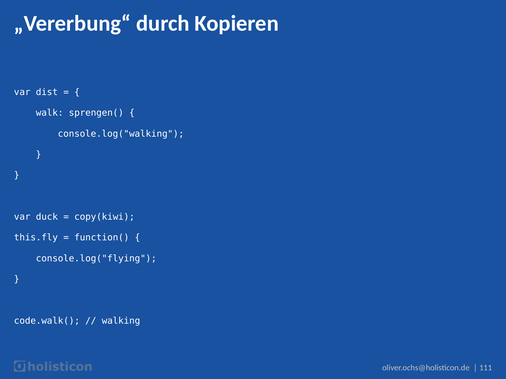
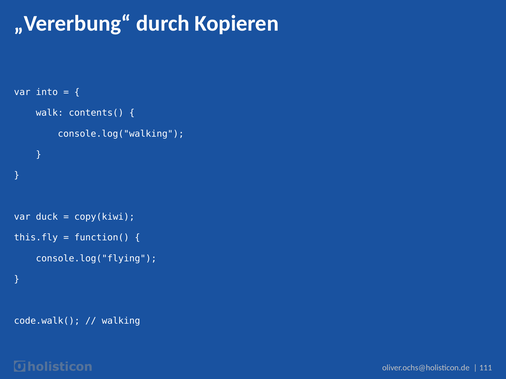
dist: dist -> into
sprengen(: sprengen( -> contents(
